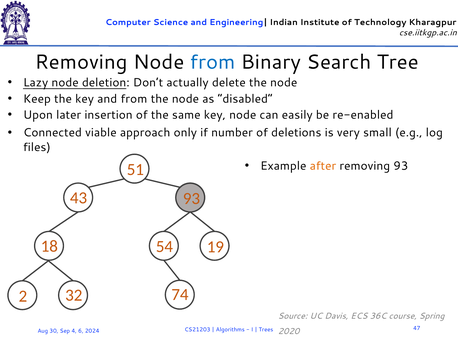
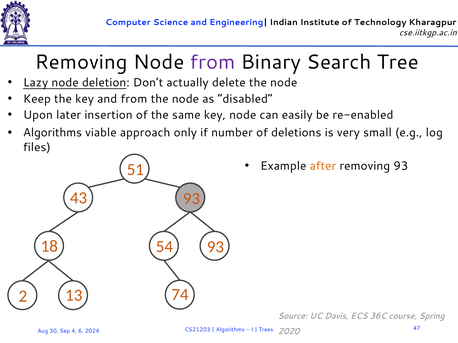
from at (213, 62) colour: blue -> purple
Connected at (52, 133): Connected -> Algorithms
54 19: 19 -> 93
32: 32 -> 13
